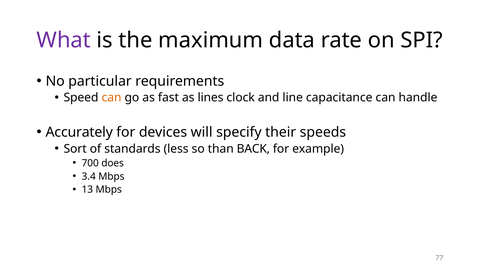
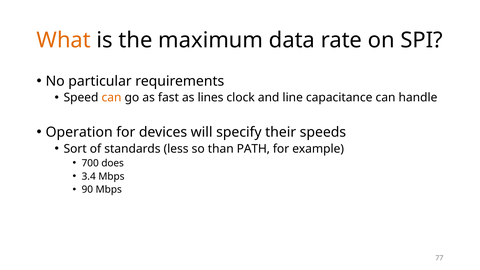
What colour: purple -> orange
Accurately: Accurately -> Operation
BACK: BACK -> PATH
13: 13 -> 90
